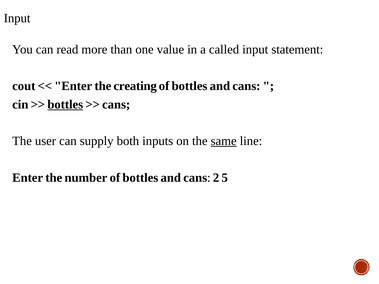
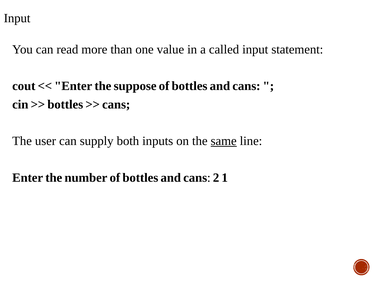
creating: creating -> suppose
bottles at (65, 104) underline: present -> none
5: 5 -> 1
